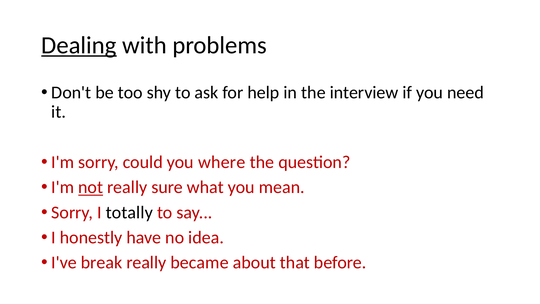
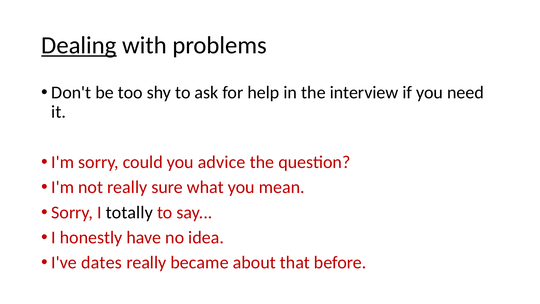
where: where -> advice
not underline: present -> none
break: break -> dates
